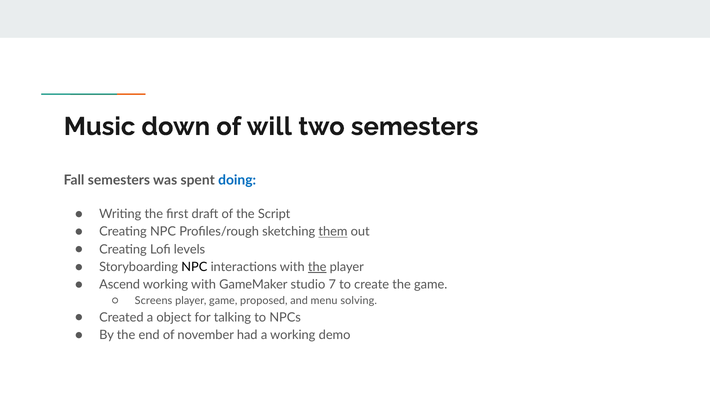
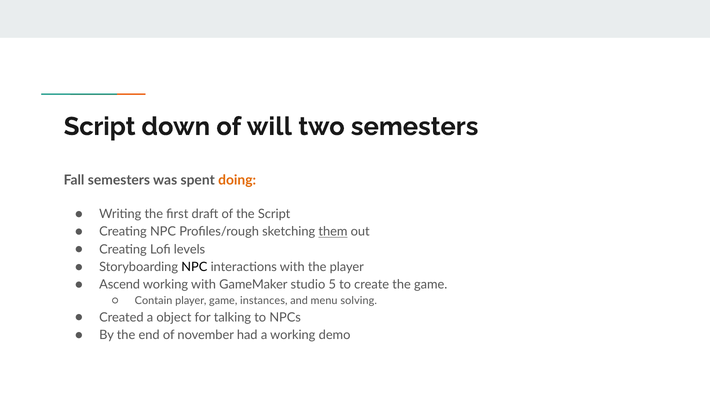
Music at (100, 127): Music -> Script
doing colour: blue -> orange
the at (317, 267) underline: present -> none
7: 7 -> 5
Screens: Screens -> Contain
proposed: proposed -> instances
